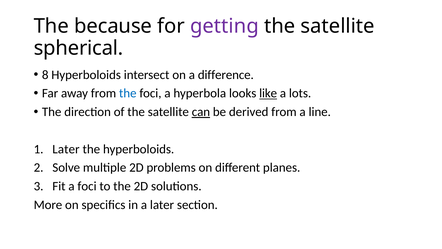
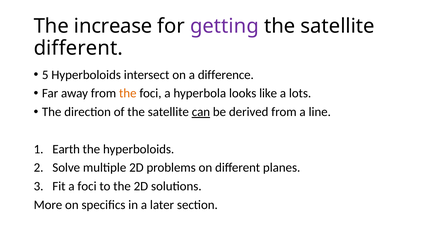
because: because -> increase
spherical at (79, 48): spherical -> different
8: 8 -> 5
the at (128, 93) colour: blue -> orange
like underline: present -> none
Later at (66, 149): Later -> Earth
